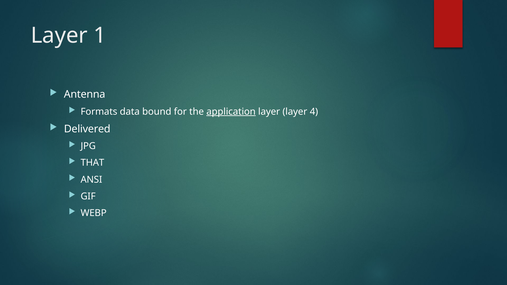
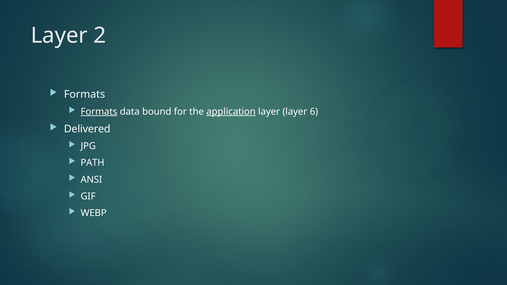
1: 1 -> 2
Antenna at (85, 94): Antenna -> Formats
Formats at (99, 112) underline: none -> present
4: 4 -> 6
THAT: THAT -> PATH
